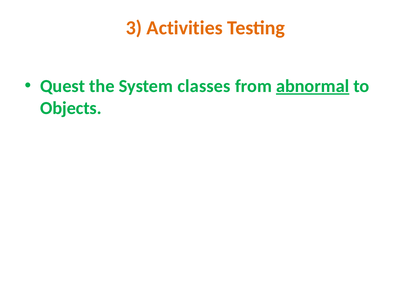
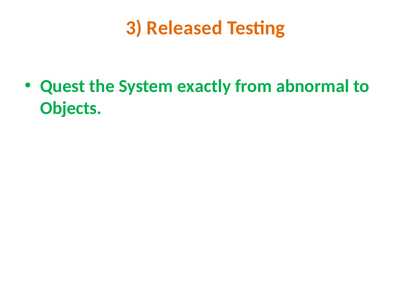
Activities: Activities -> Released
classes: classes -> exactly
abnormal underline: present -> none
